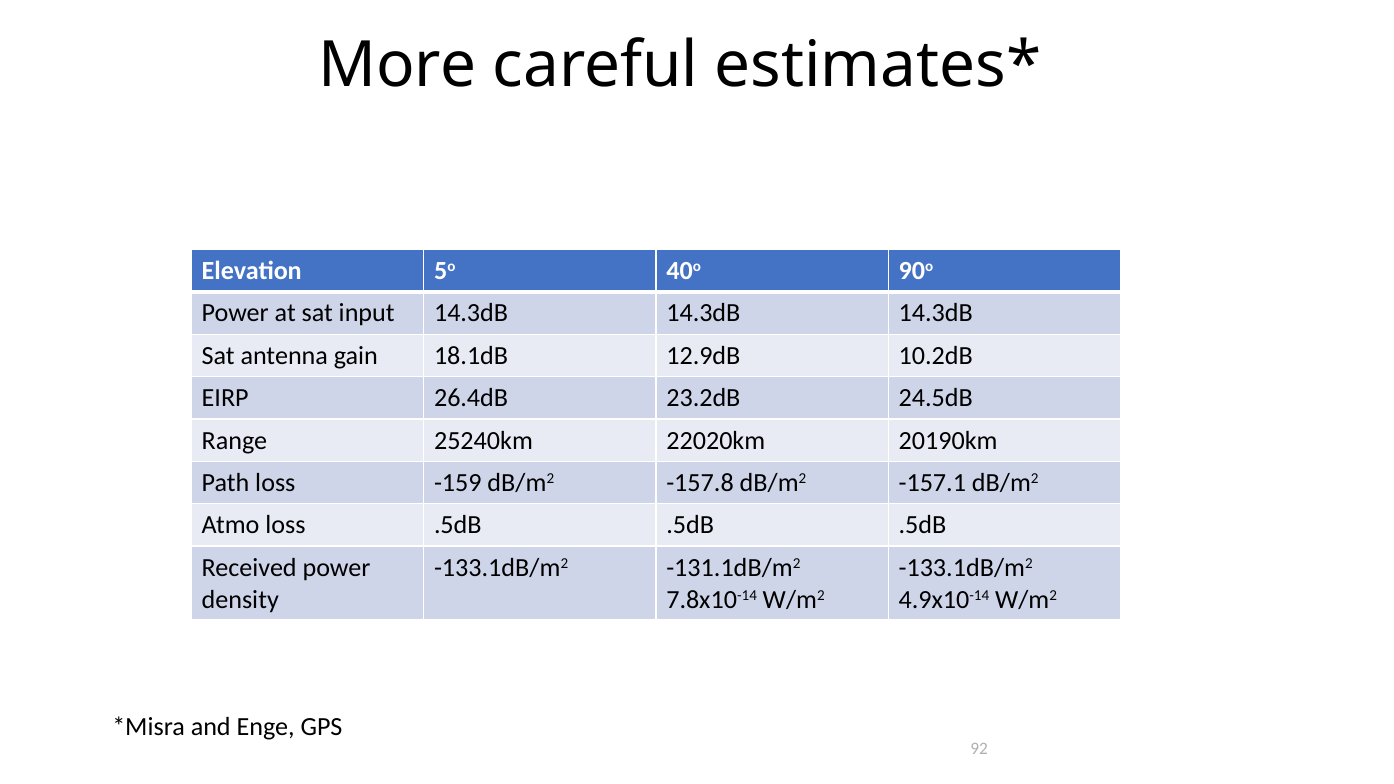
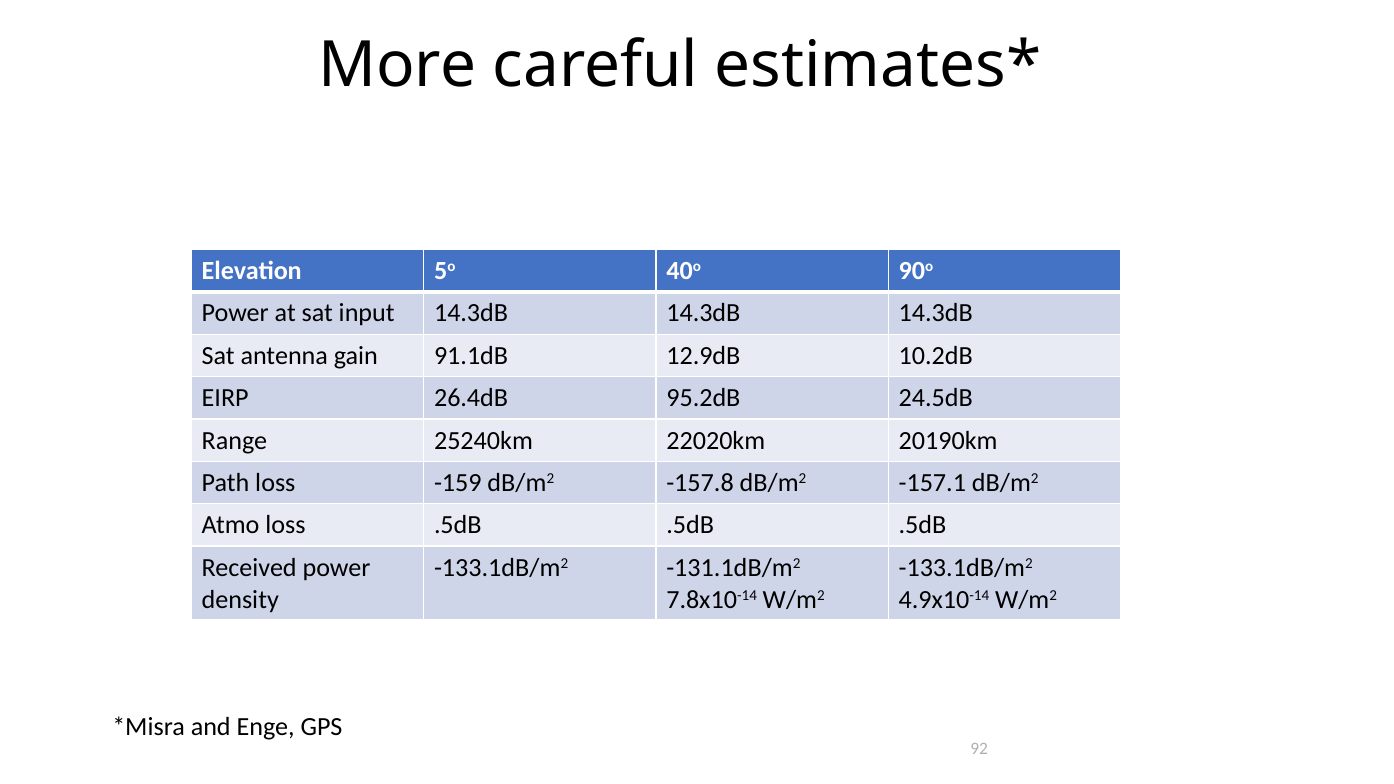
18.1dB: 18.1dB -> 91.1dB
23.2dB: 23.2dB -> 95.2dB
